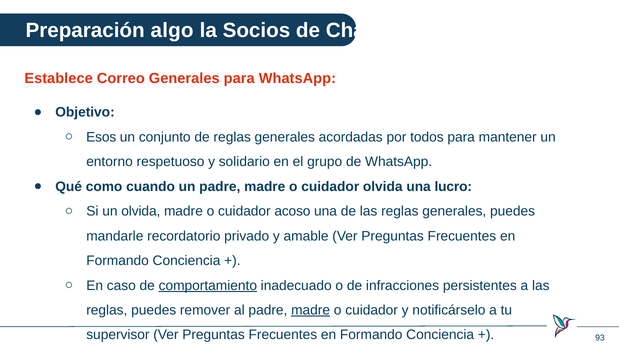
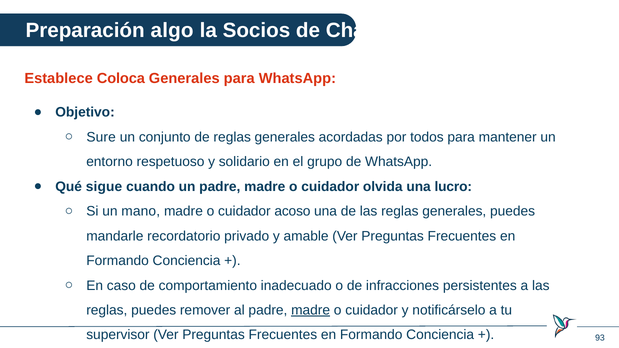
Correo: Correo -> Coloca
Esos: Esos -> Sure
como: como -> sigue
un olvida: olvida -> mano
comportamiento underline: present -> none
